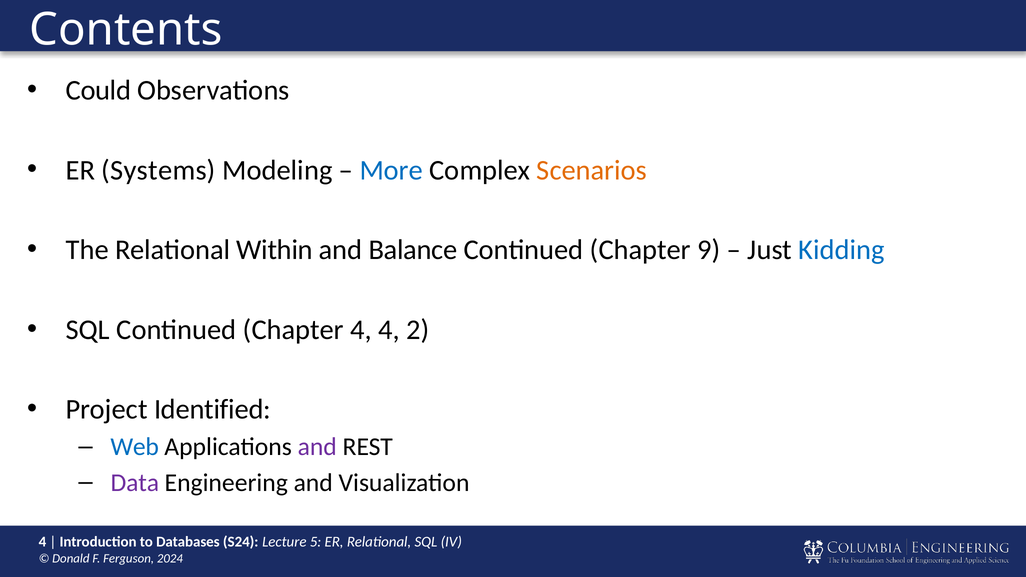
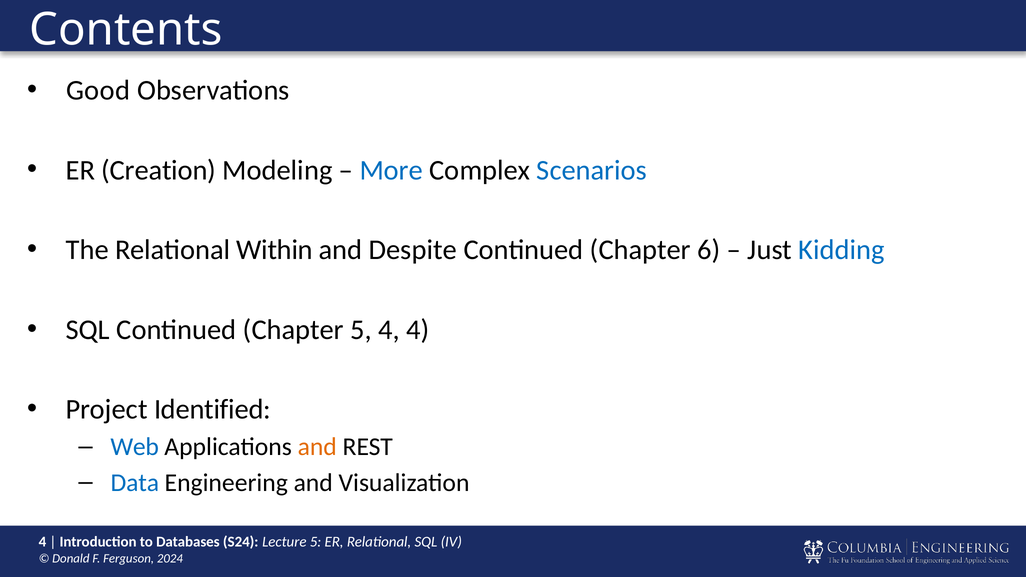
Could: Could -> Good
Systems: Systems -> Creation
Scenarios colour: orange -> blue
Balance: Balance -> Despite
9: 9 -> 6
Chapter 4: 4 -> 5
4 2: 2 -> 4
and at (317, 447) colour: purple -> orange
Data colour: purple -> blue
